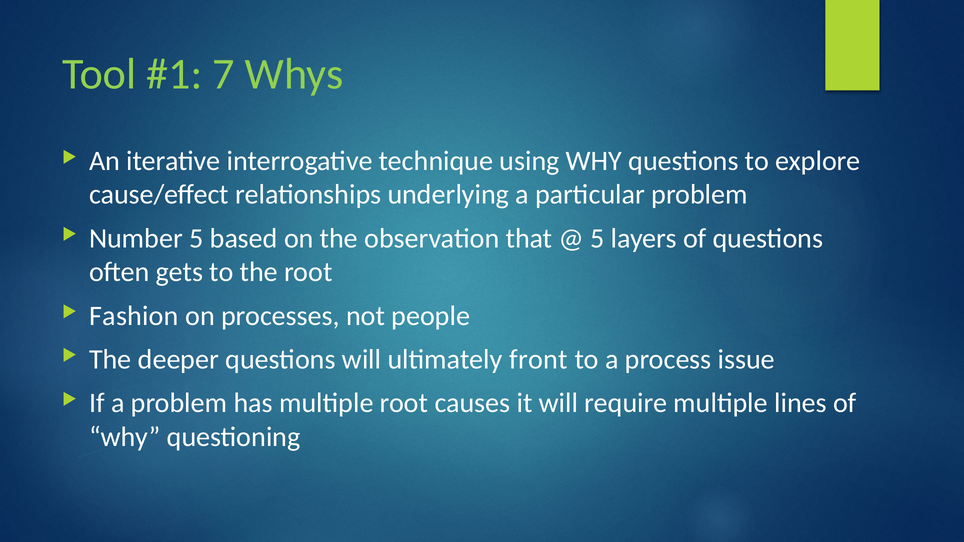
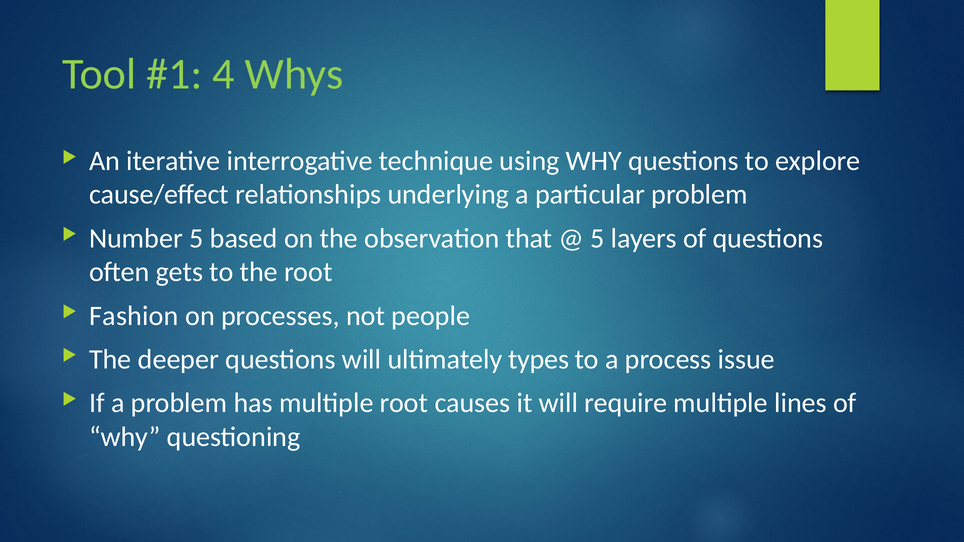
7: 7 -> 4
front: front -> types
